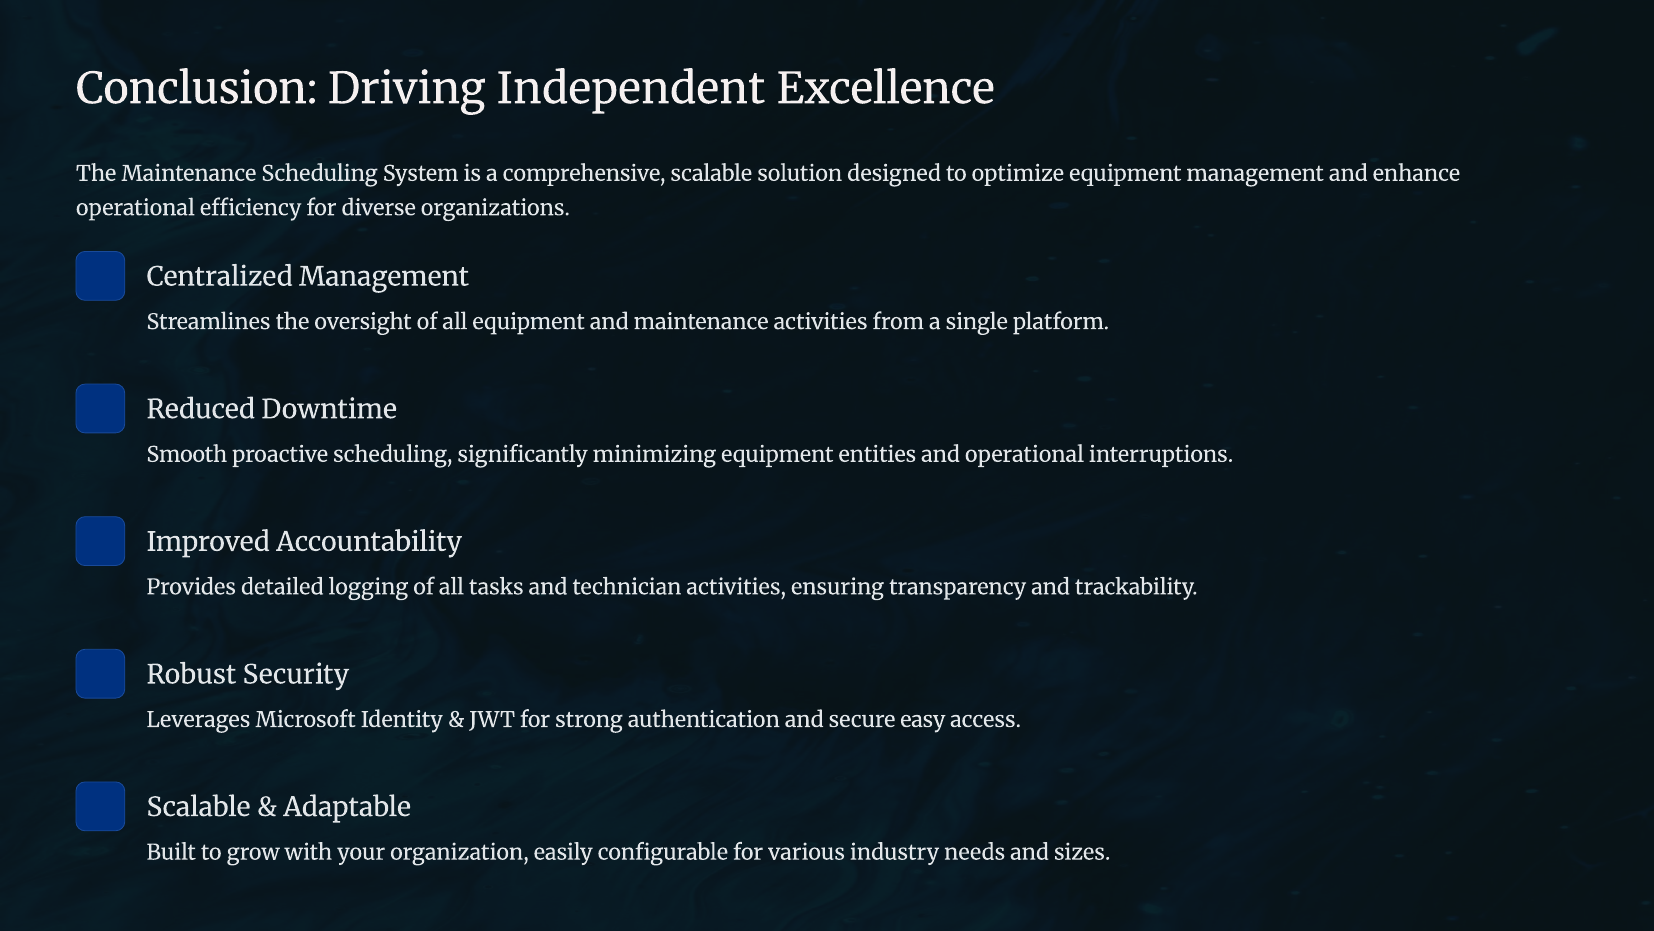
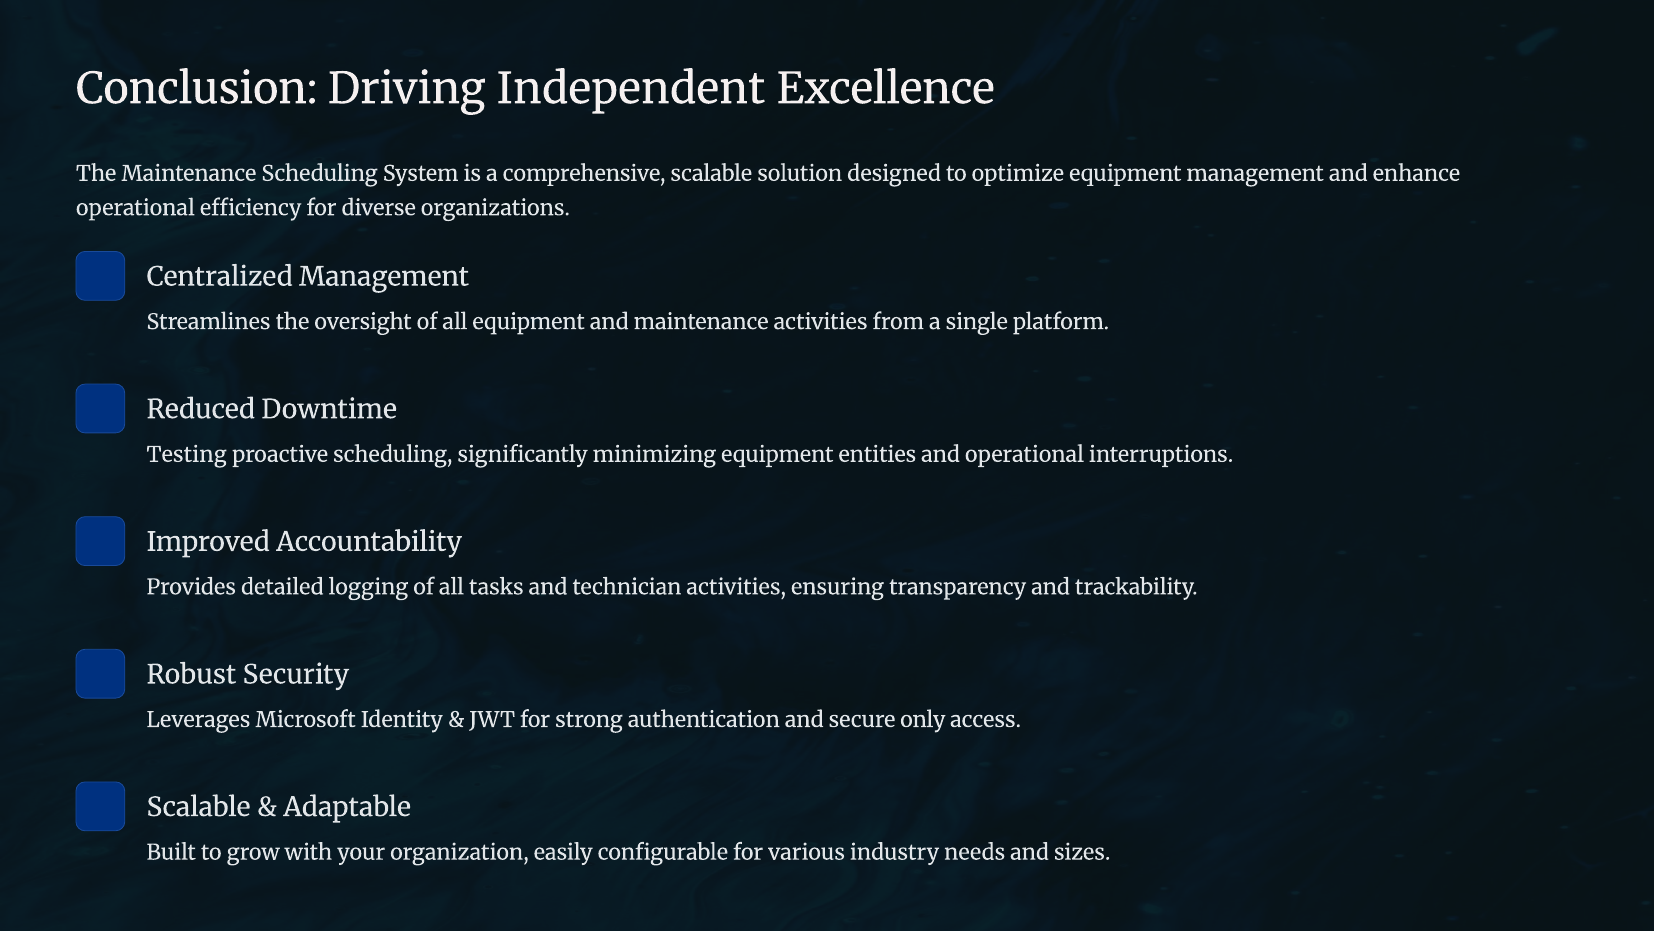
Smooth: Smooth -> Testing
easy: easy -> only
